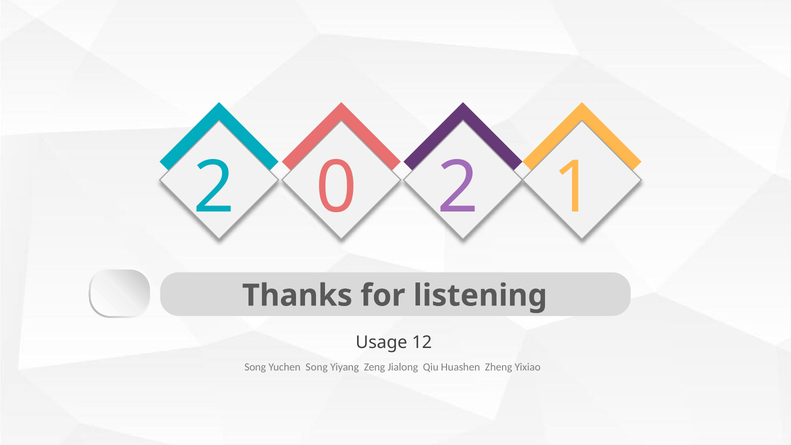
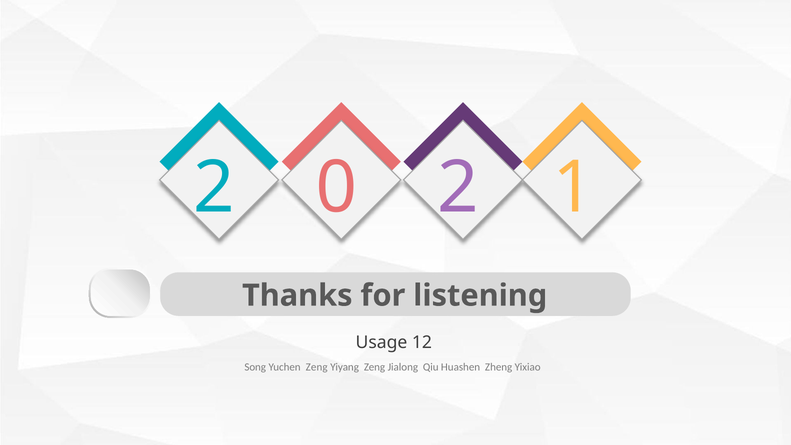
Yuchen Song: Song -> Zeng
